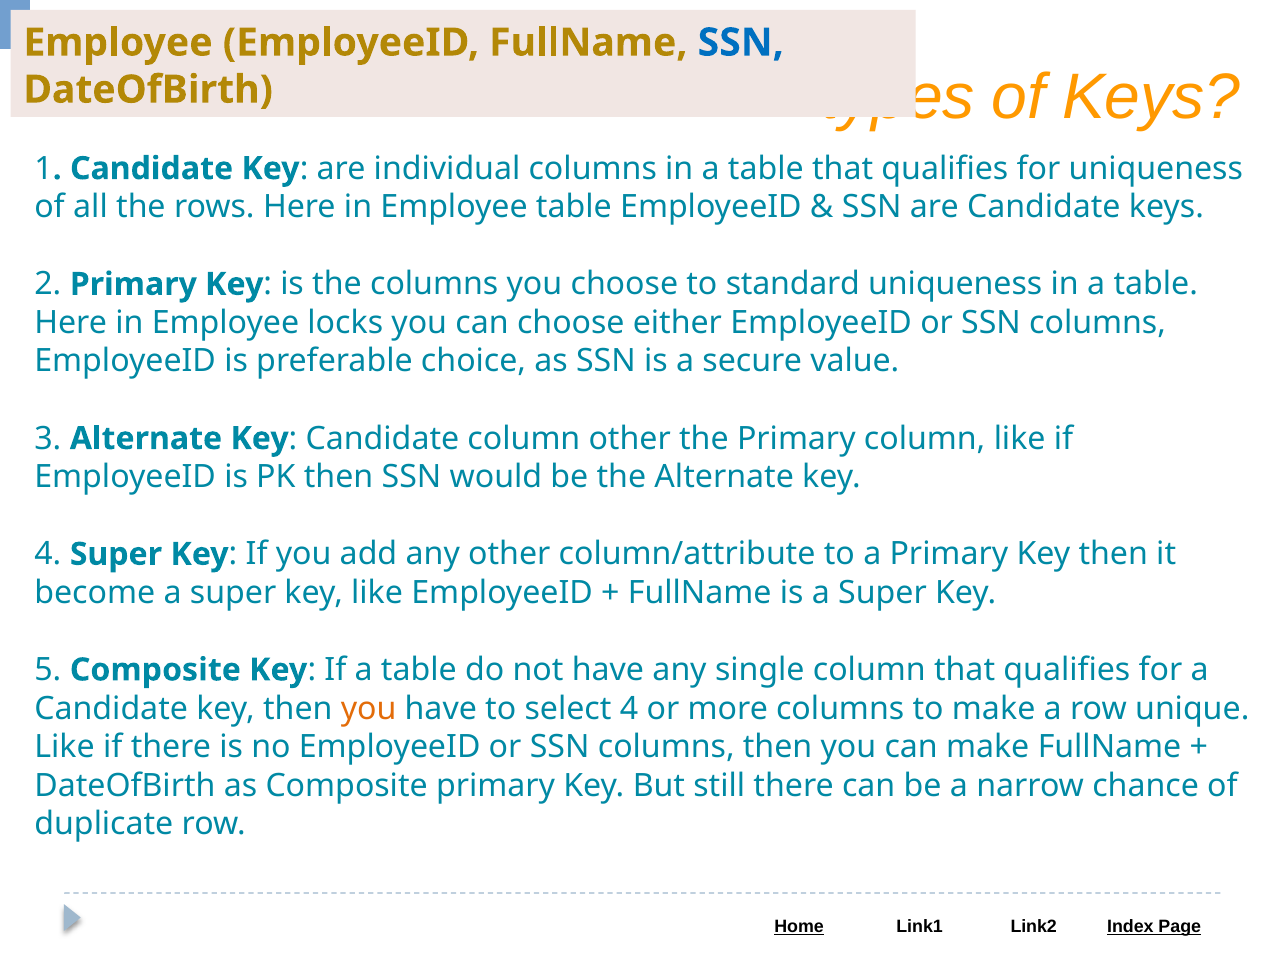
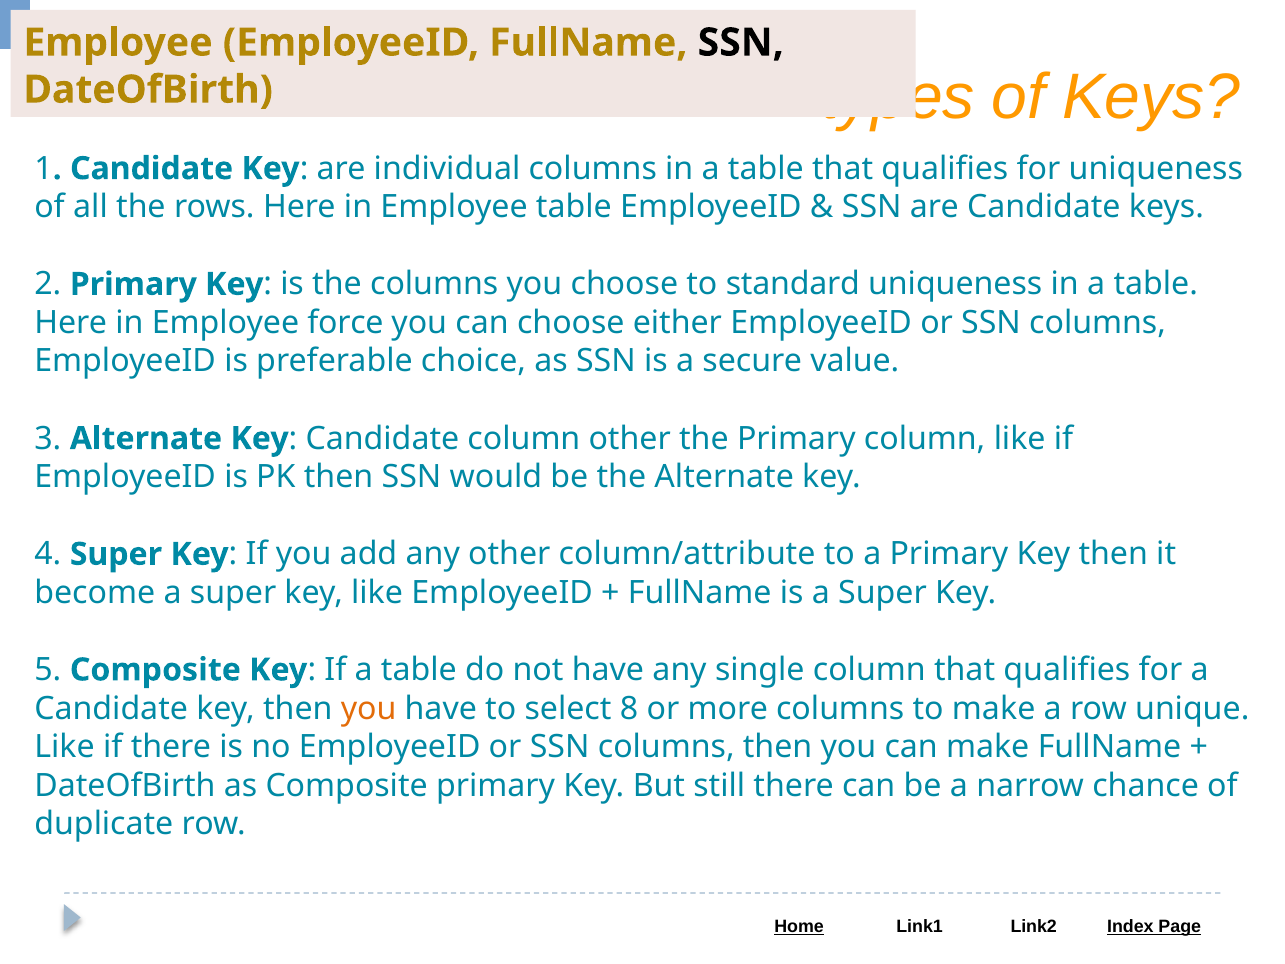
SSN at (741, 43) colour: blue -> black
locks: locks -> force
select 4: 4 -> 8
